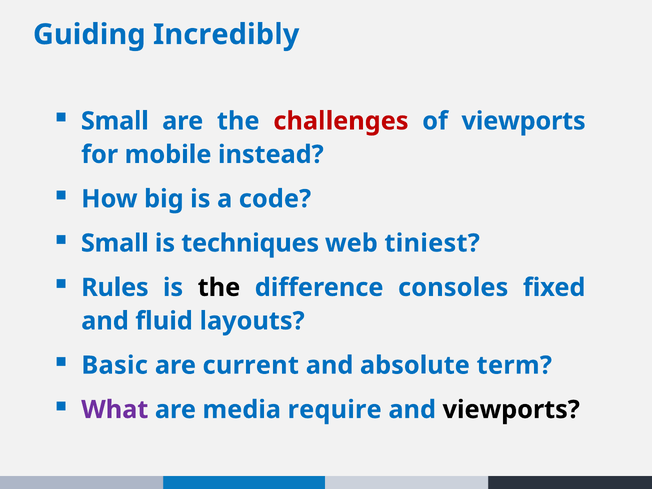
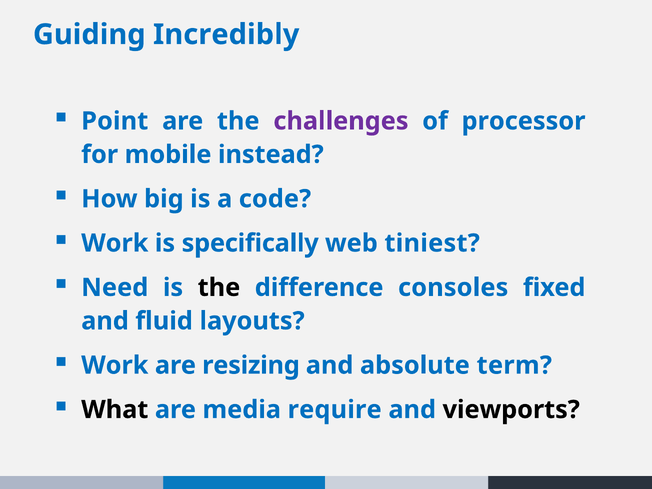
Small at (115, 121): Small -> Point
challenges colour: red -> purple
of viewports: viewports -> processor
Small at (115, 243): Small -> Work
techniques: techniques -> specifically
Rules: Rules -> Need
Basic at (115, 365): Basic -> Work
current: current -> resizing
What colour: purple -> black
